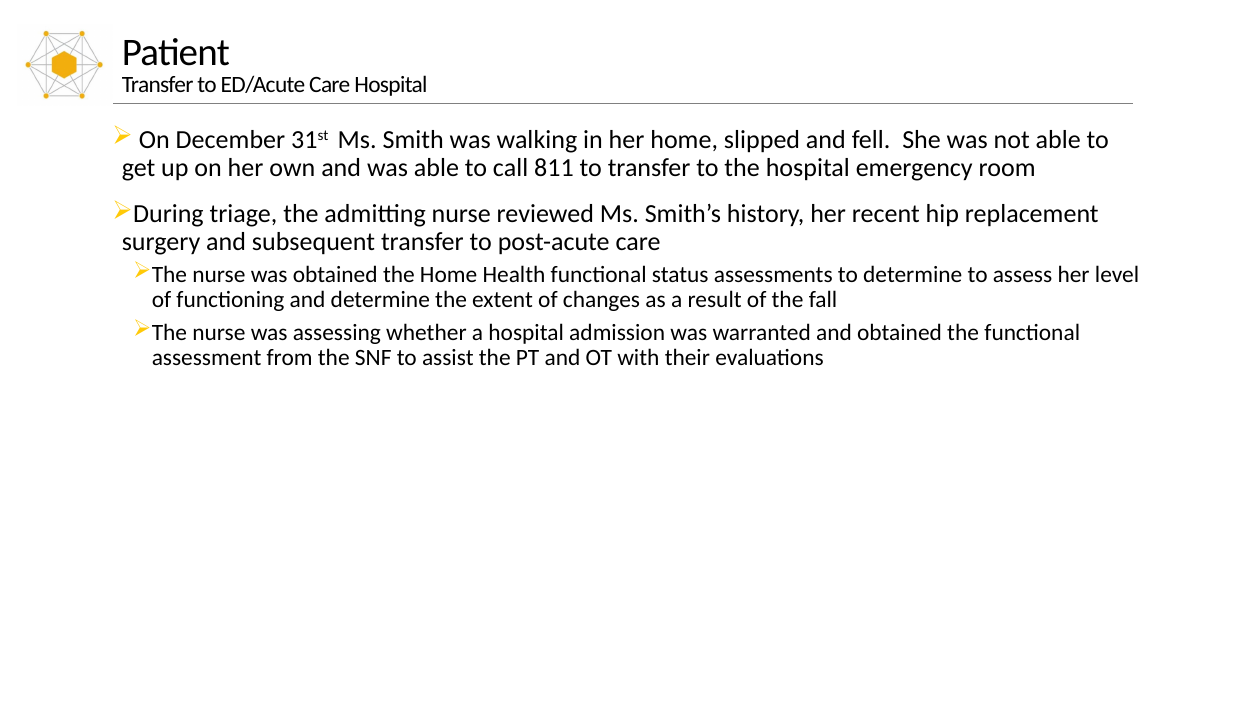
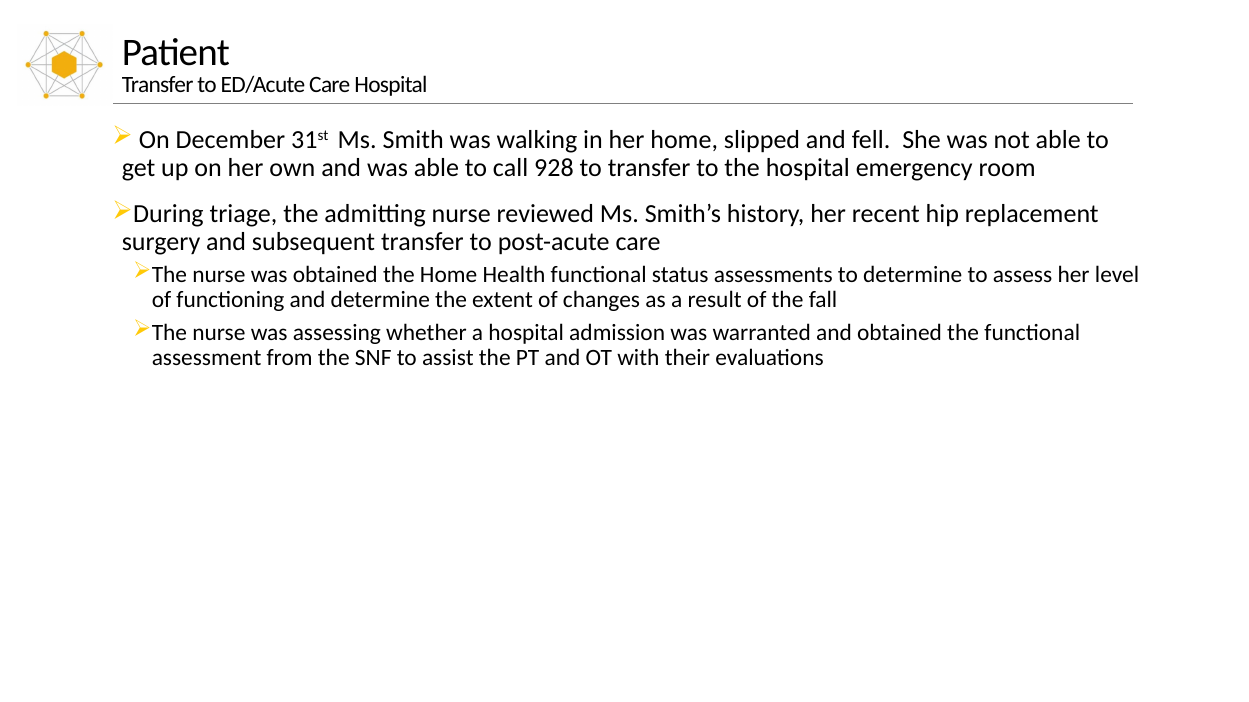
811: 811 -> 928
